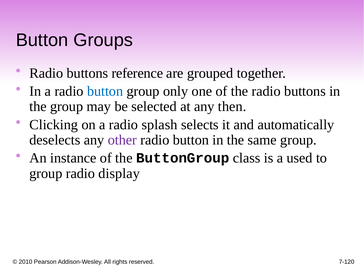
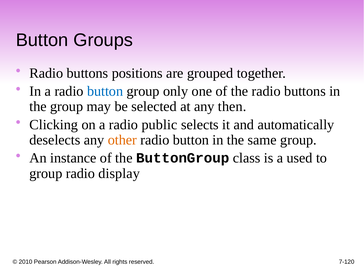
reference: reference -> positions
splash: splash -> public
other colour: purple -> orange
